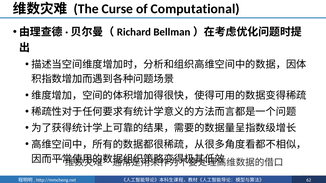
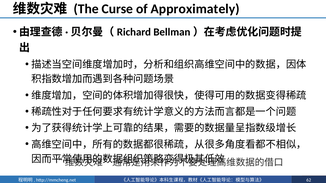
Computational: Computational -> Approximately
